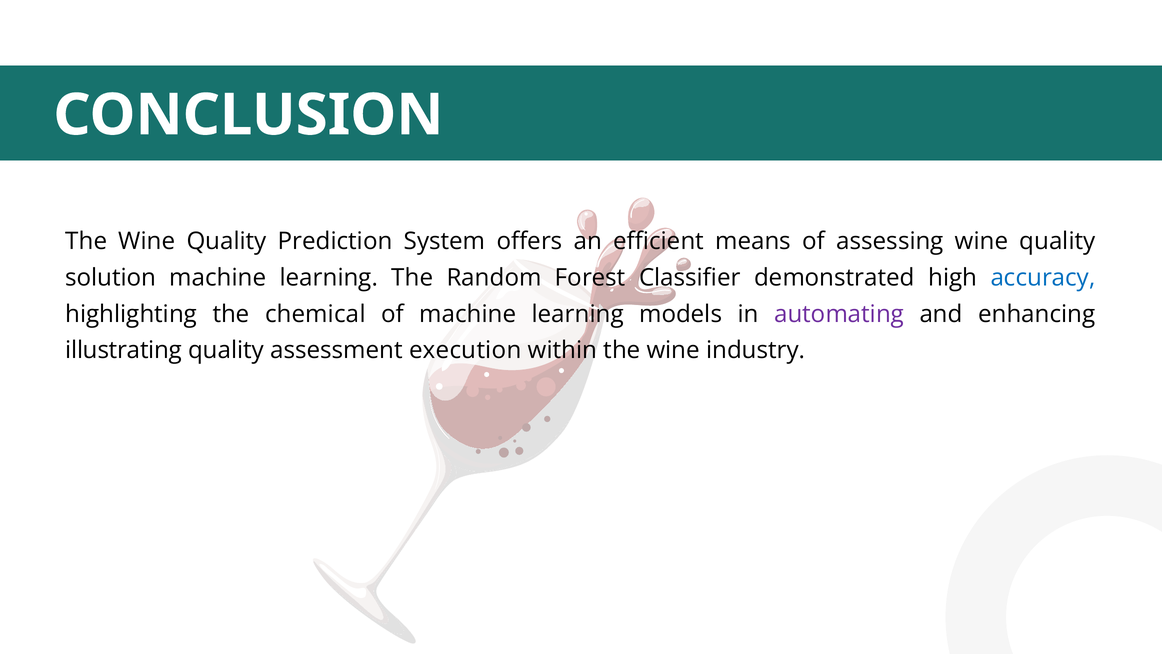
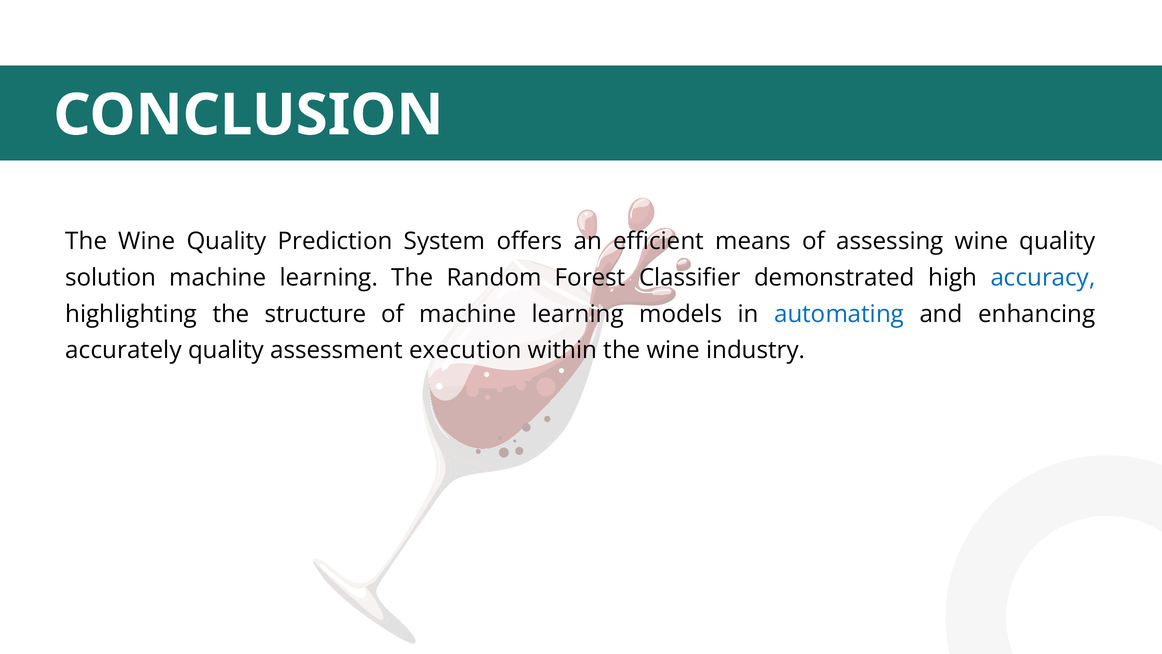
chemical: chemical -> structure
automating colour: purple -> blue
illustrating: illustrating -> accurately
